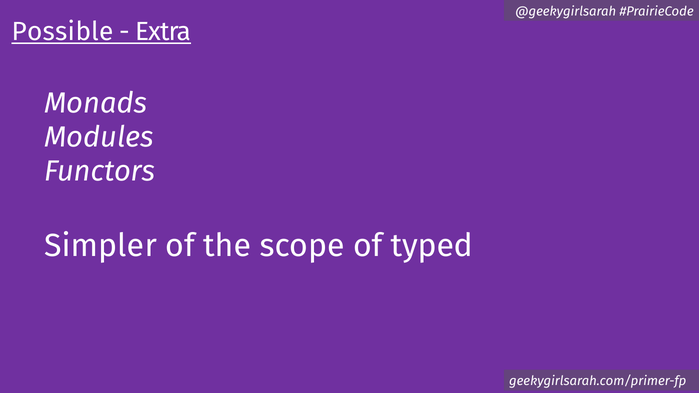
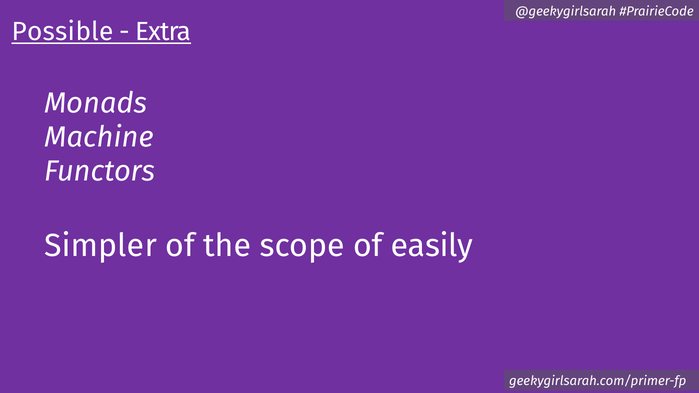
Modules: Modules -> Machine
typed: typed -> easily
